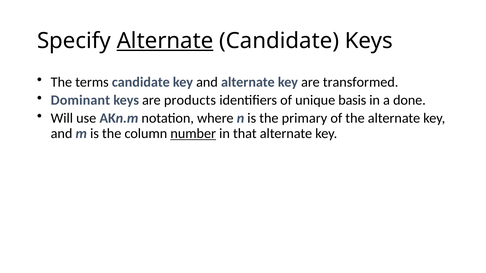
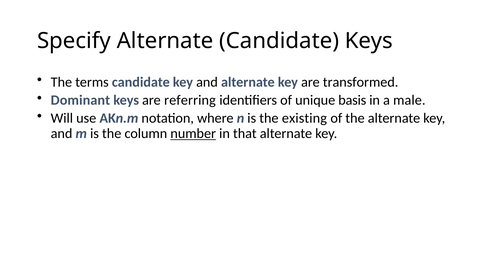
Alternate at (165, 41) underline: present -> none
products: products -> referring
done: done -> male
primary: primary -> existing
